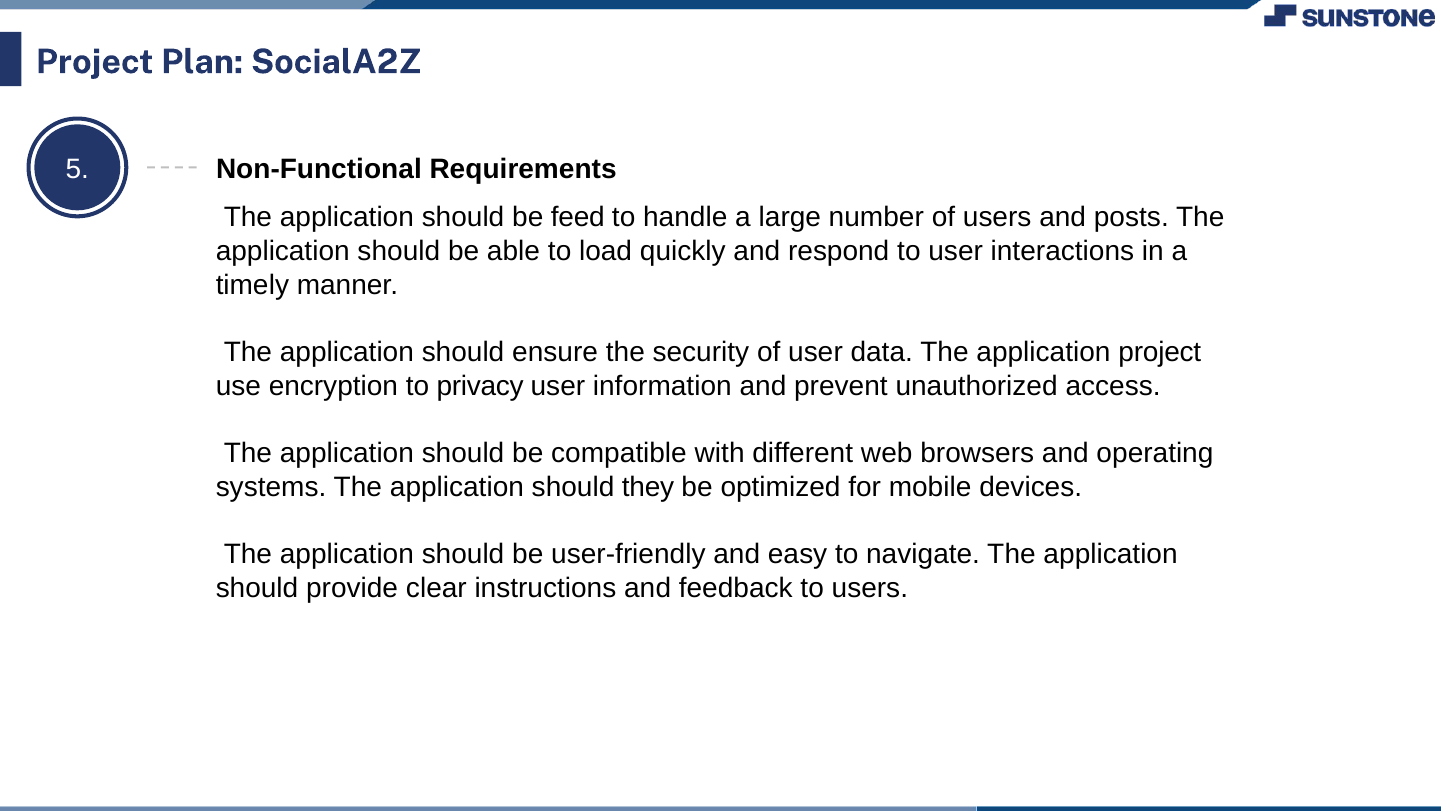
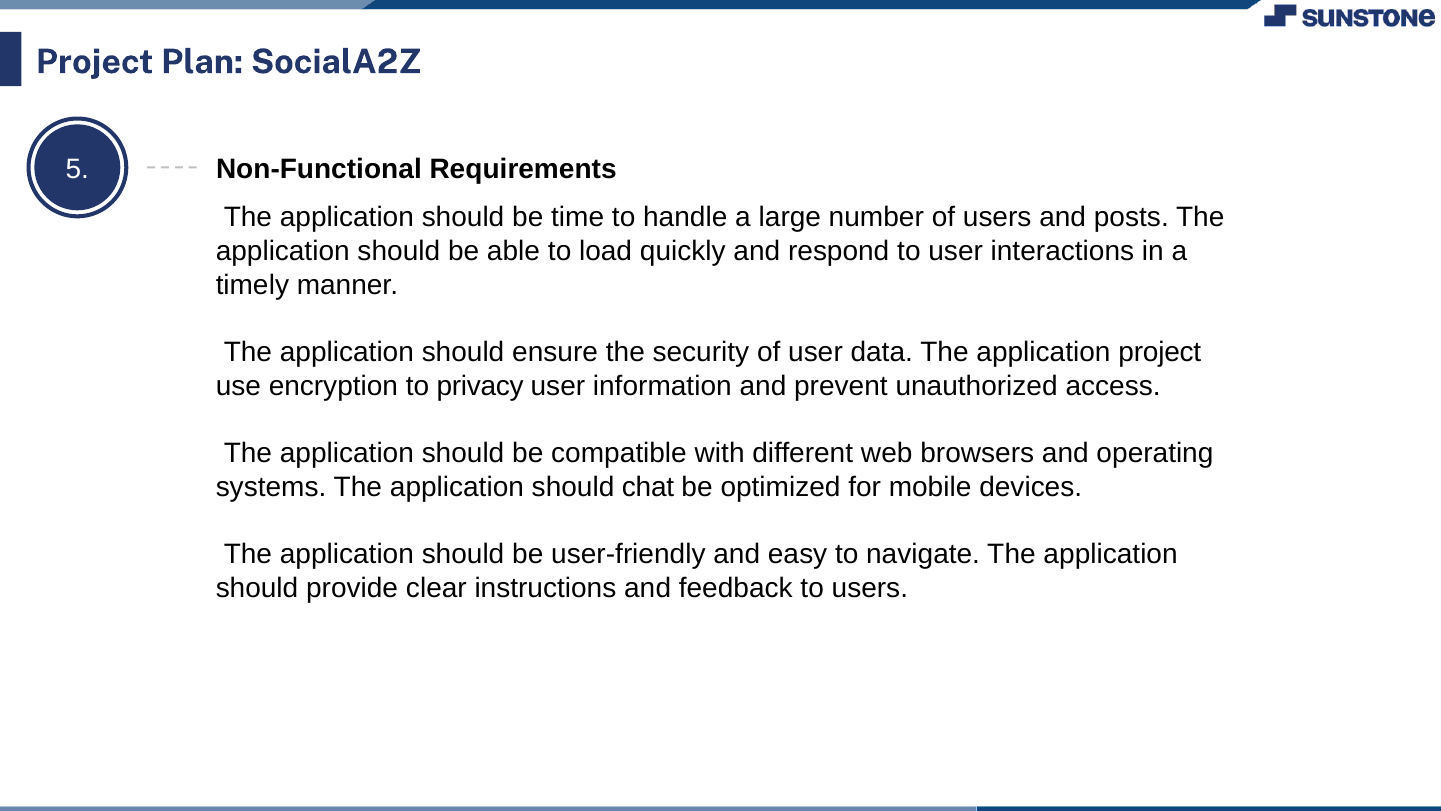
feed: feed -> time
they: they -> chat
